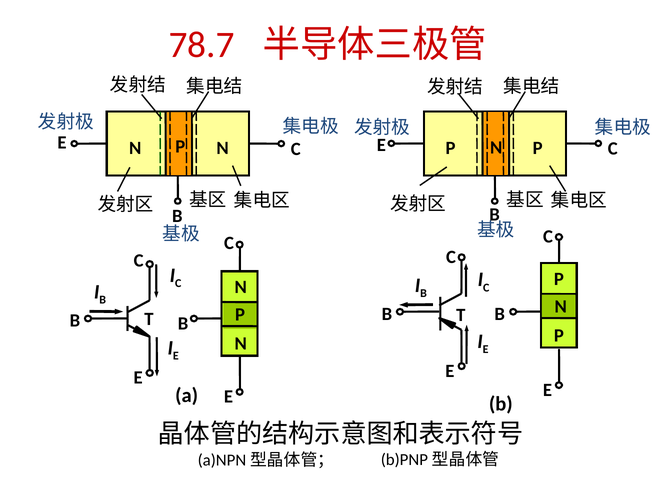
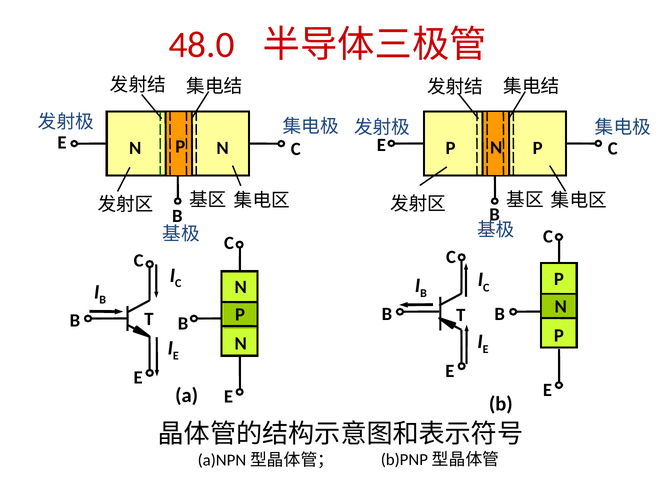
78.7: 78.7 -> 48.0
